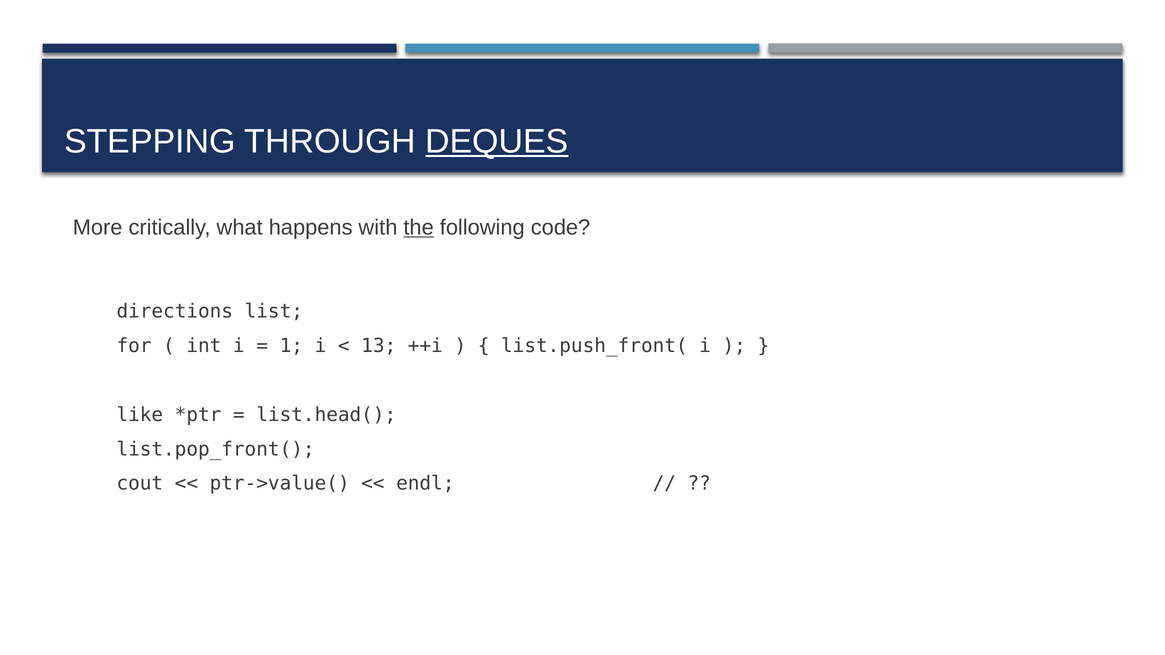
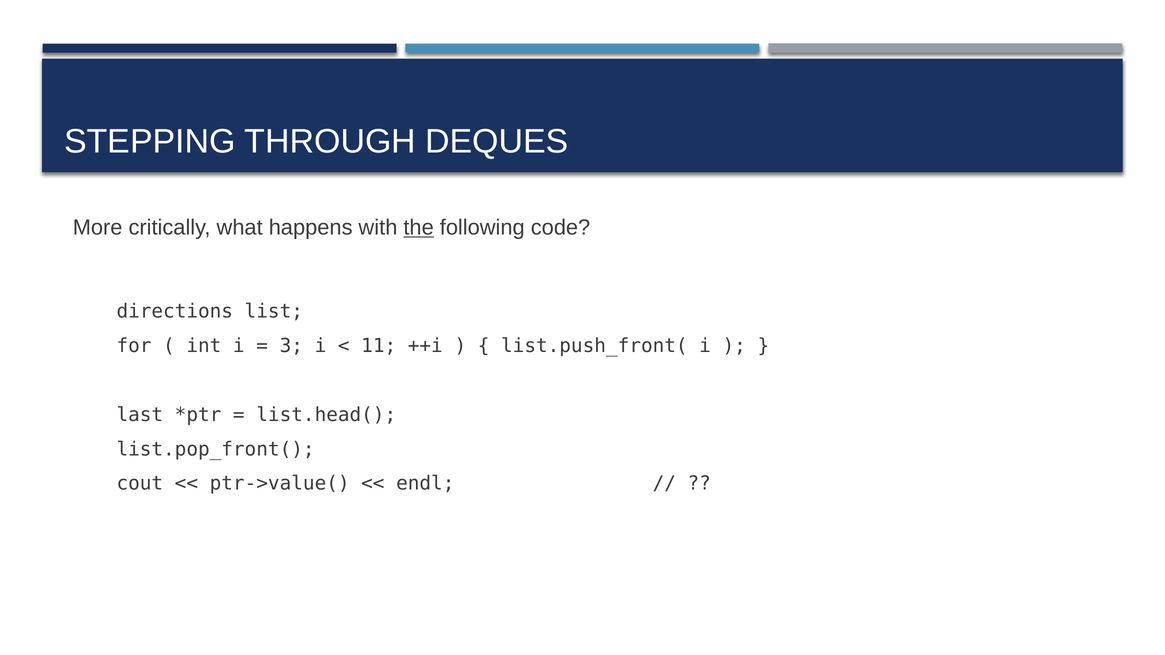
DEQUES underline: present -> none
1: 1 -> 3
13: 13 -> 11
like: like -> last
